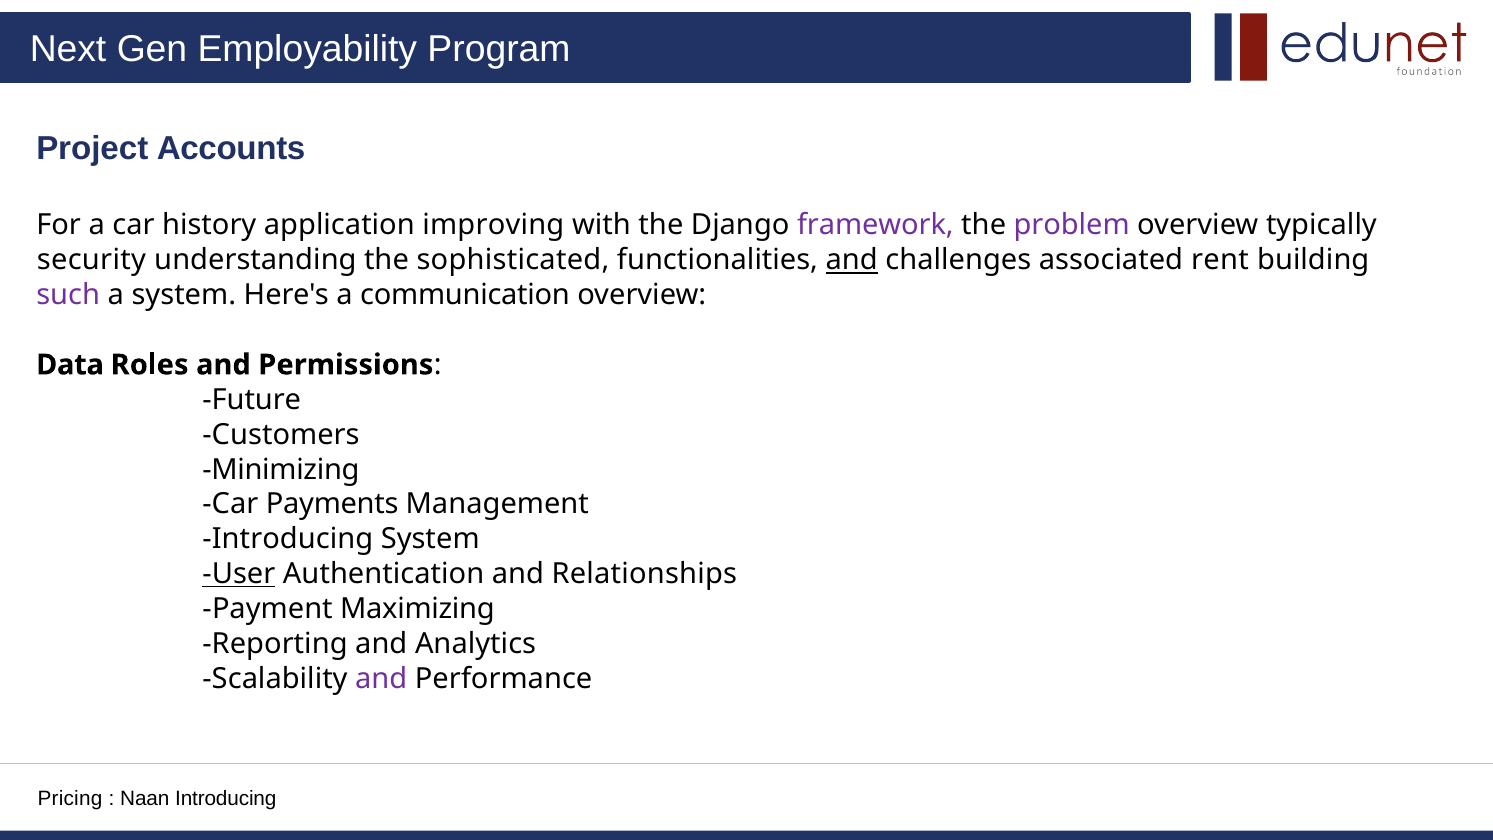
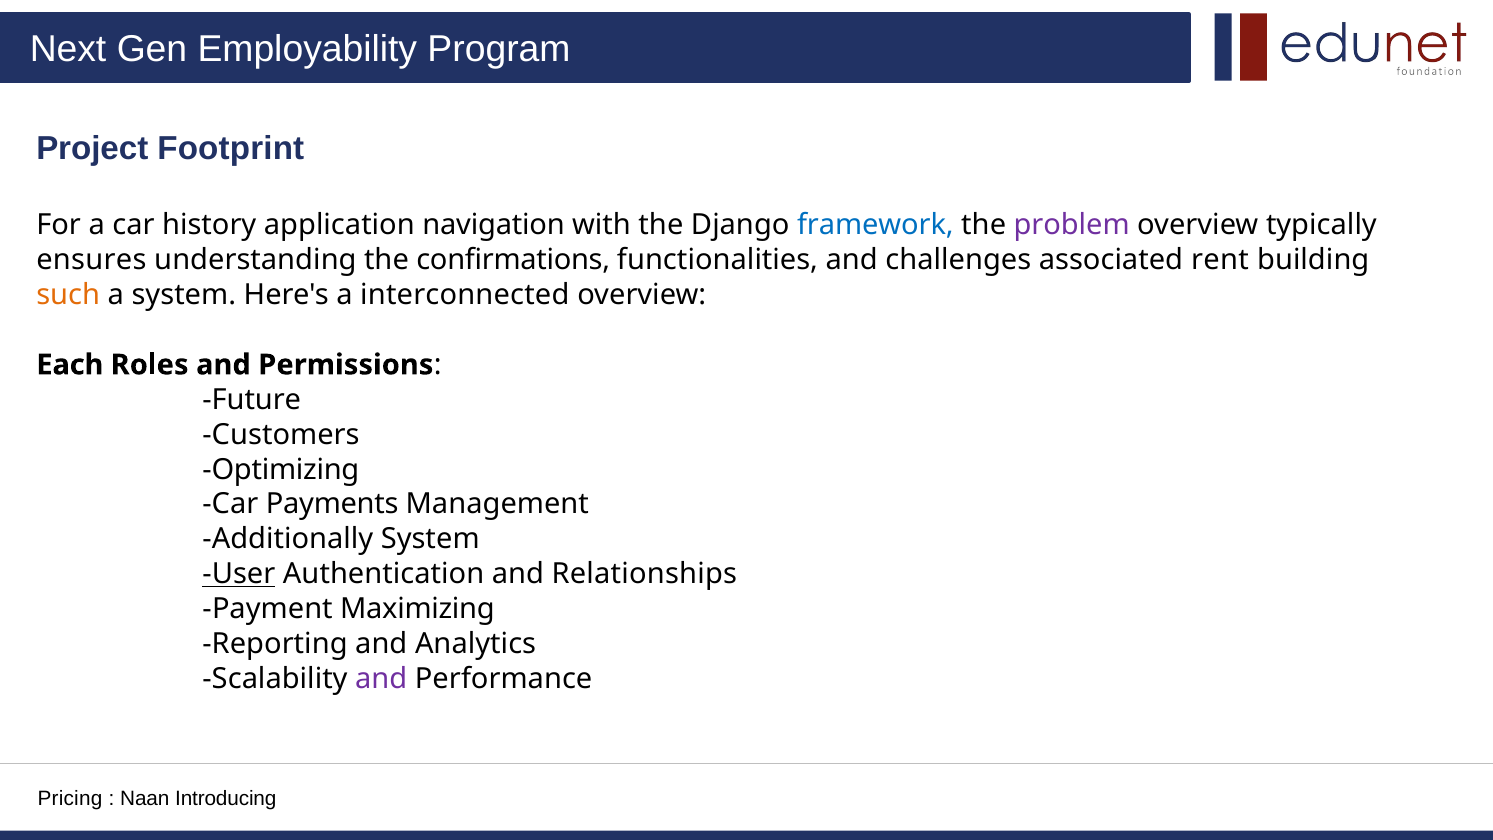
Accounts: Accounts -> Footprint
improving: improving -> navigation
framework colour: purple -> blue
security: security -> ensures
sophisticated: sophisticated -> confirmations
and at (852, 260) underline: present -> none
such colour: purple -> orange
communication: communication -> interconnected
Data: Data -> Each
Minimizing: Minimizing -> Optimizing
Introducing at (288, 539): Introducing -> Additionally
